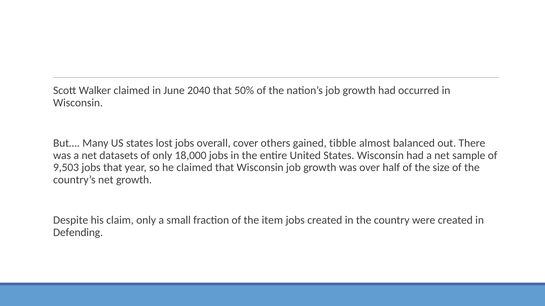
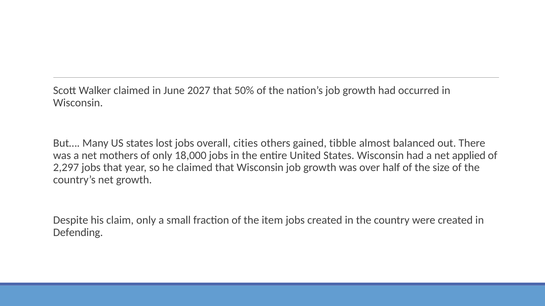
2040: 2040 -> 2027
cover: cover -> cities
datasets: datasets -> mothers
sample: sample -> applied
9,503: 9,503 -> 2,297
